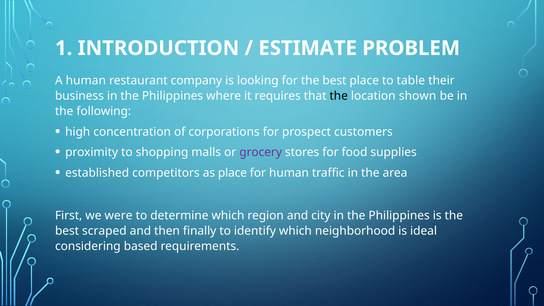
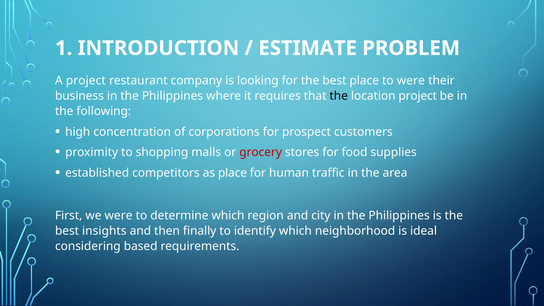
A human: human -> project
to table: table -> were
location shown: shown -> project
grocery colour: purple -> red
scraped: scraped -> insights
